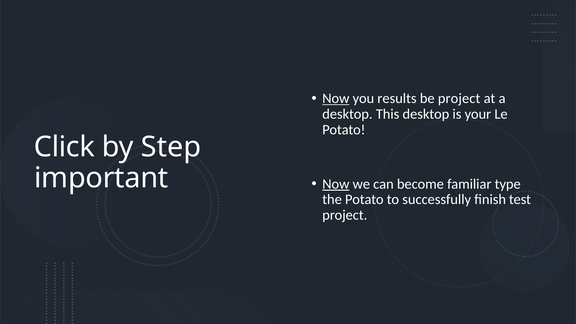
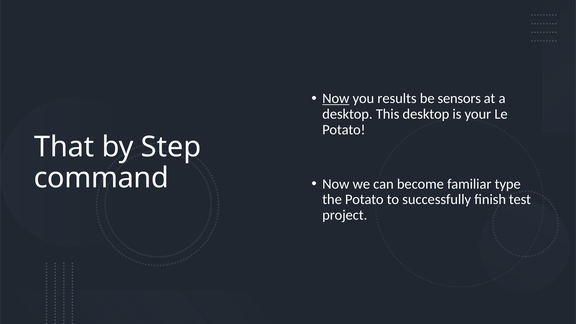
be project: project -> sensors
Click: Click -> That
important: important -> command
Now at (336, 184) underline: present -> none
